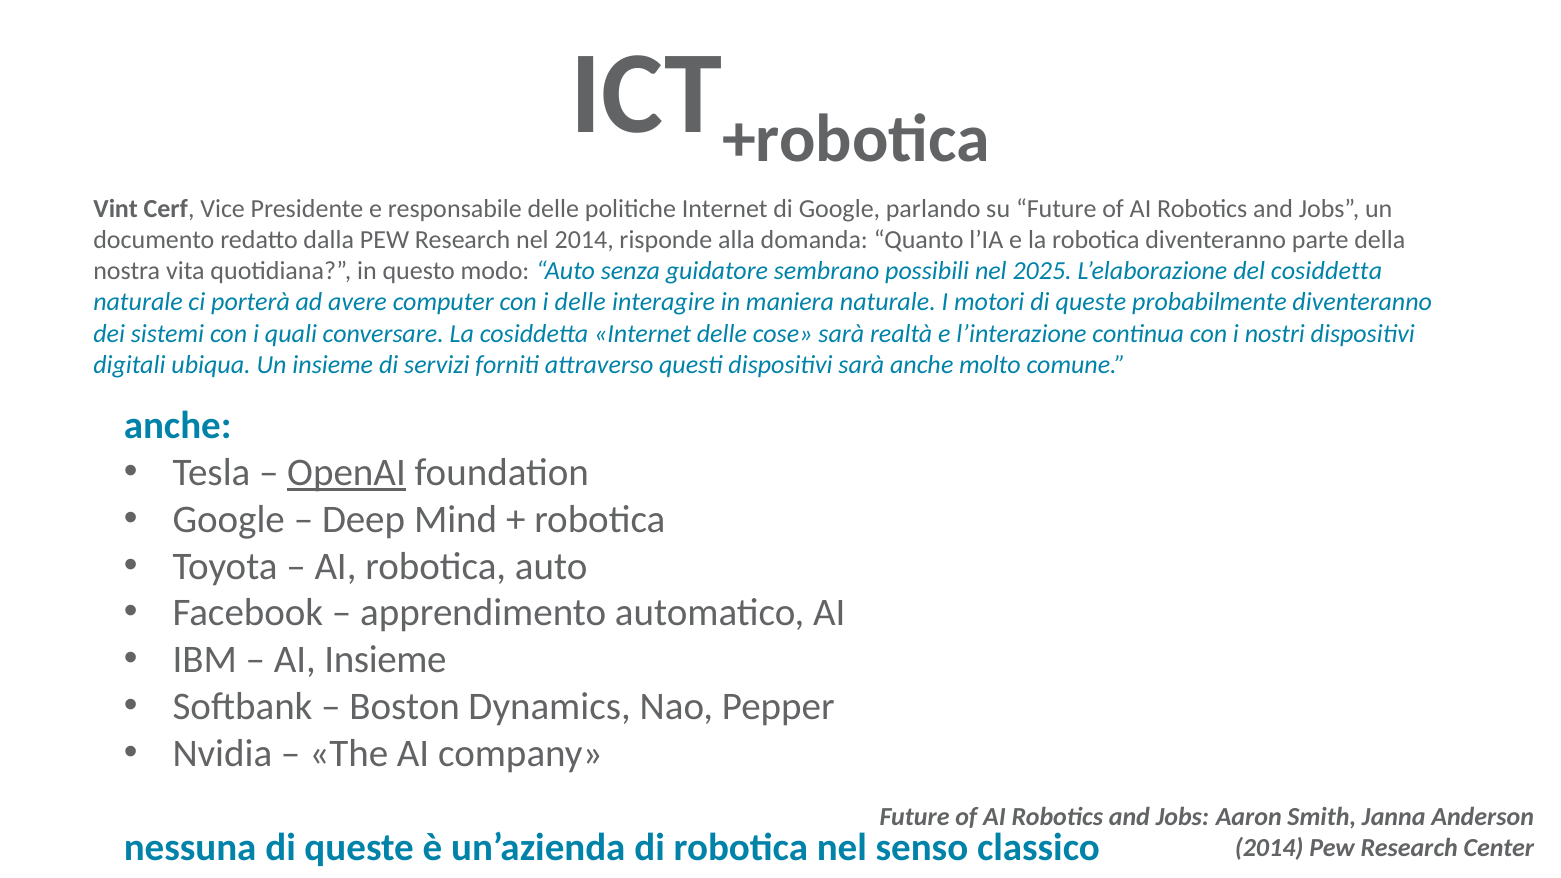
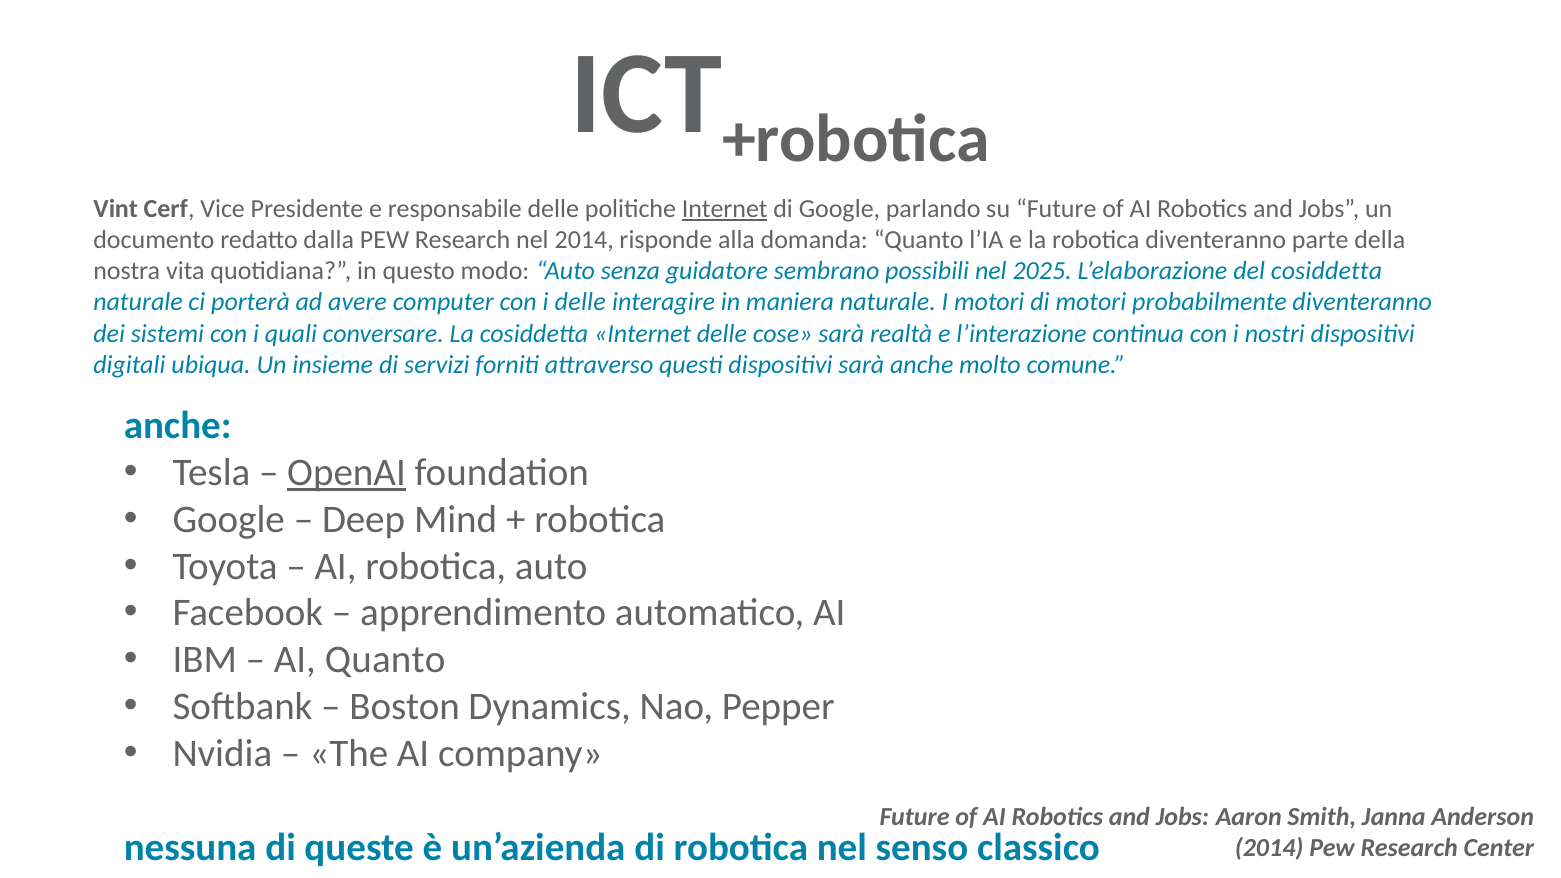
Internet at (725, 209) underline: none -> present
motori di queste: queste -> motori
AI Insieme: Insieme -> Quanto
